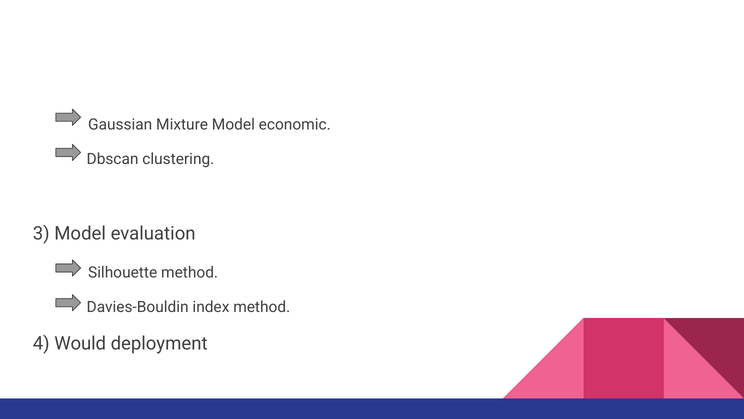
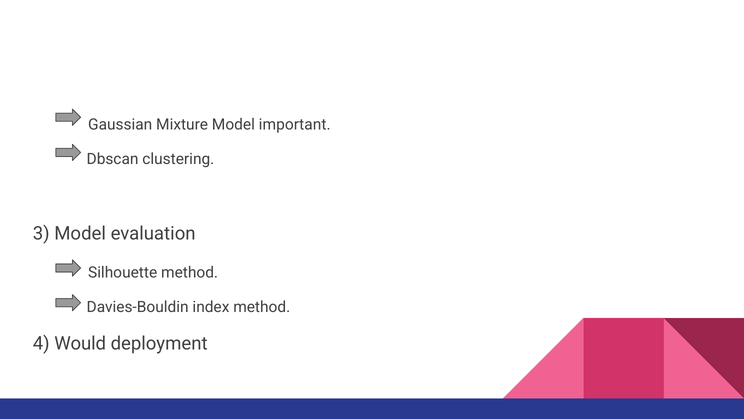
economic: economic -> important
